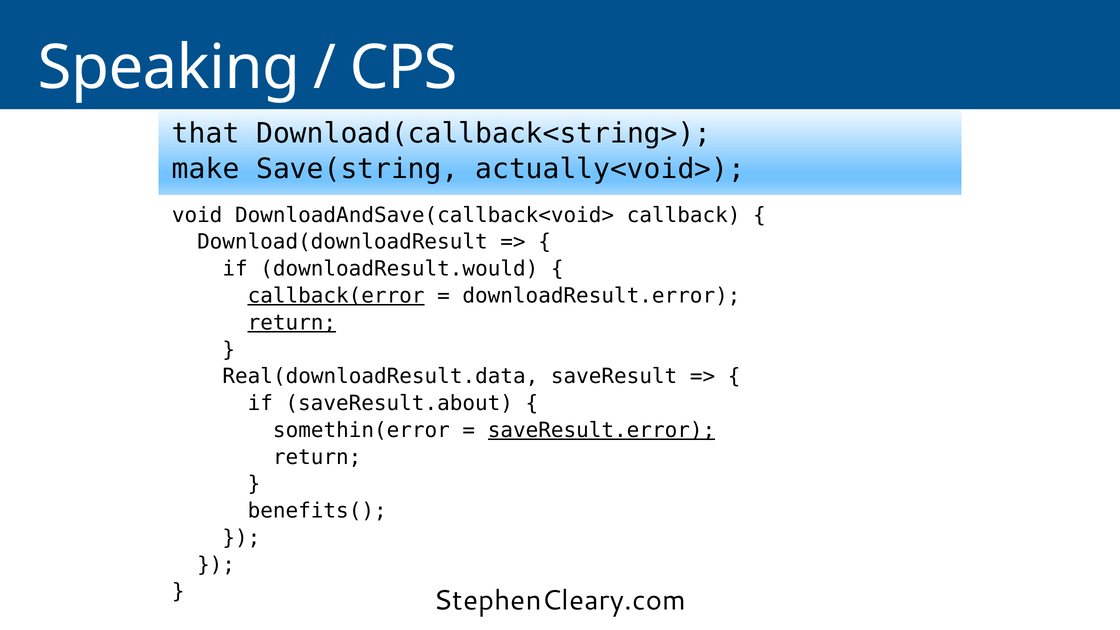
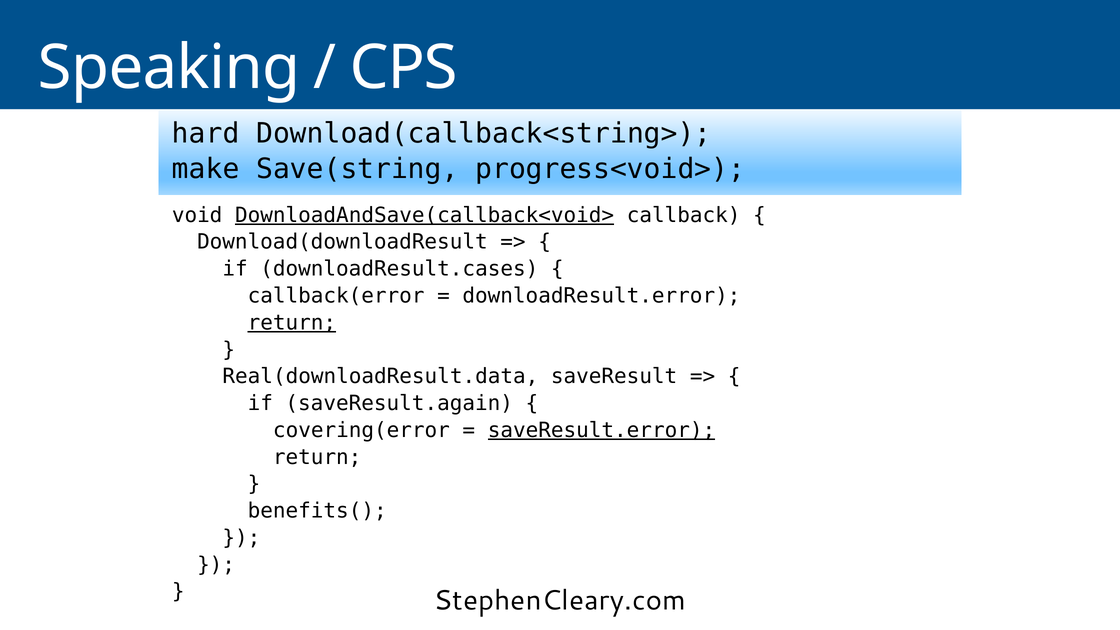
that: that -> hard
actually<void>: actually<void> -> progress<void>
DownloadAndSave(callback<void> underline: none -> present
downloadResult.would: downloadResult.would -> downloadResult.cases
callback(error underline: present -> none
saveResult.about: saveResult.about -> saveResult.again
somethin(error: somethin(error -> covering(error
